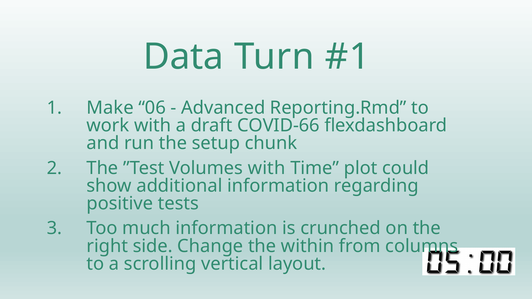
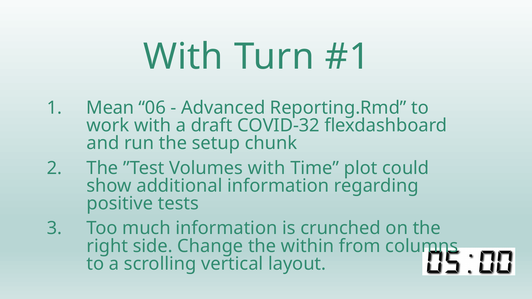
Data at (183, 57): Data -> With
Make: Make -> Mean
COVID-66: COVID-66 -> COVID-32
